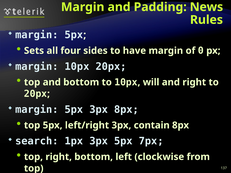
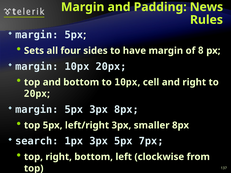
0: 0 -> 8
will: will -> cell
contain: contain -> smaller
